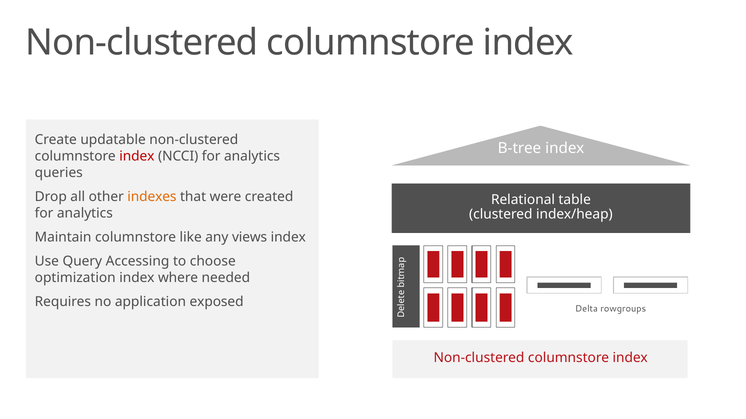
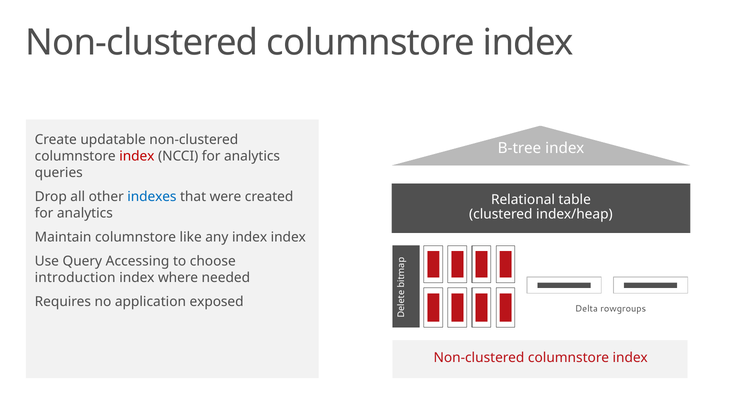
indexes colour: orange -> blue
any views: views -> index
optimization: optimization -> introduction
